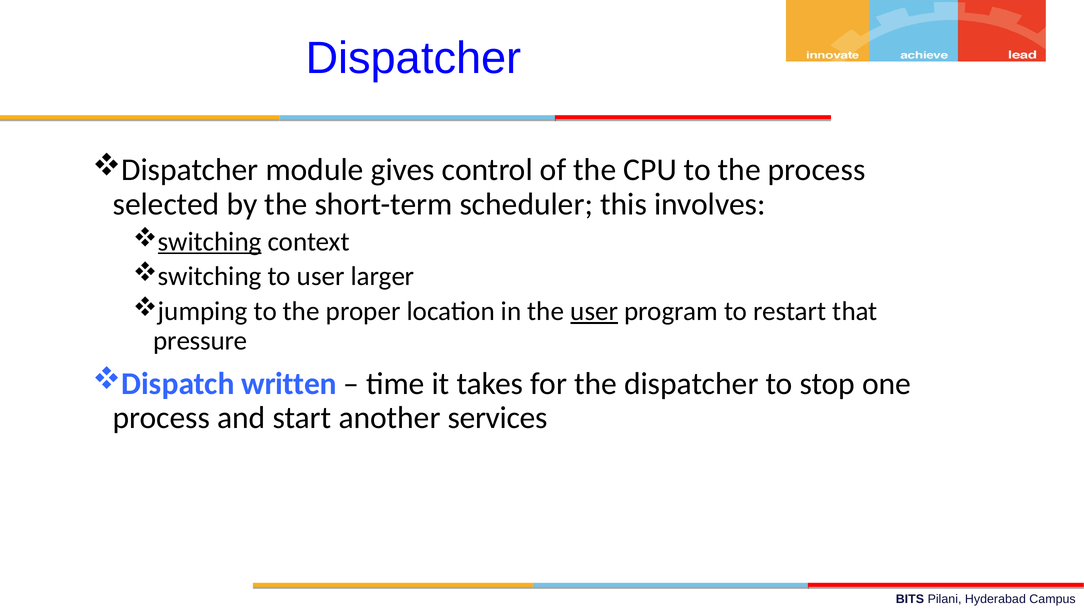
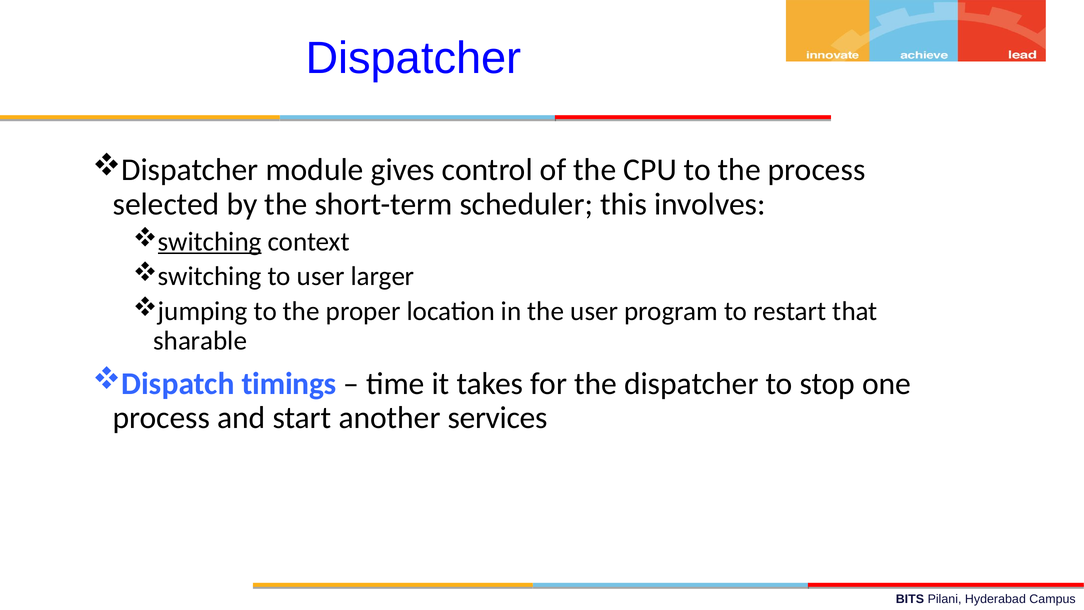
user at (594, 311) underline: present -> none
pressure: pressure -> sharable
written: written -> timings
